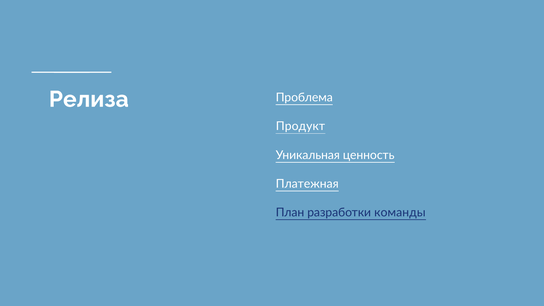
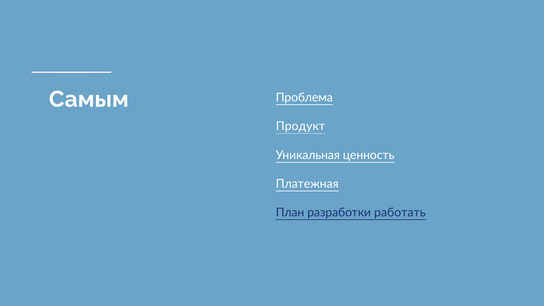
Релиза: Релиза -> Самым
команды: команды -> работать
